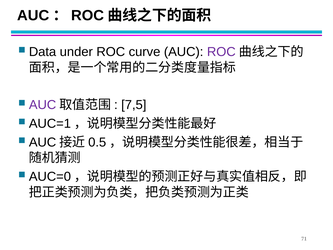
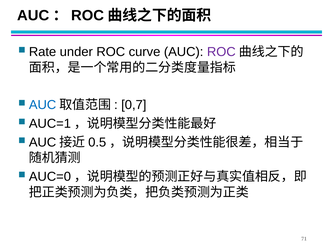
Data: Data -> Rate
AUC at (43, 105) colour: purple -> blue
7,5: 7,5 -> 0,7
